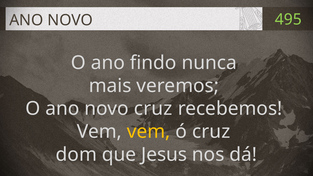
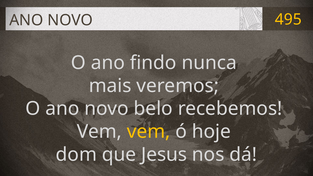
495 colour: light green -> yellow
novo cruz: cruz -> belo
ó cruz: cruz -> hoje
